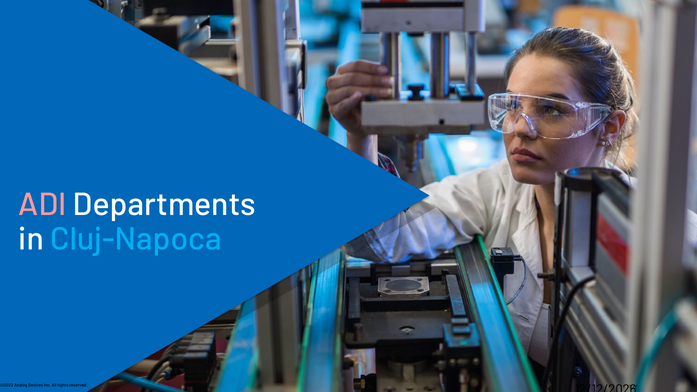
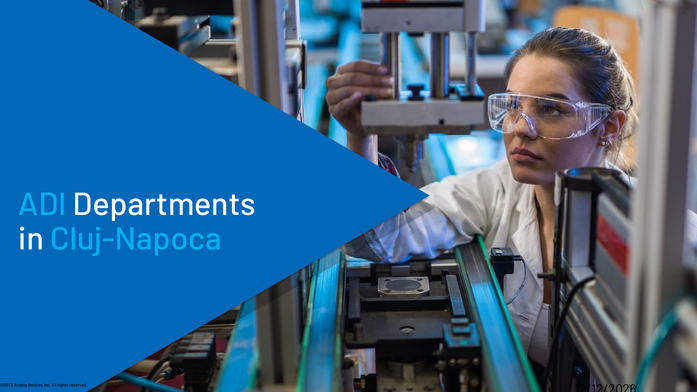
ADI colour: pink -> light blue
